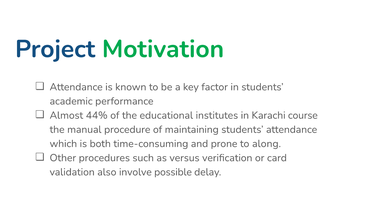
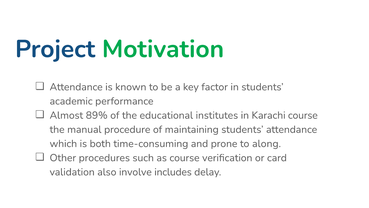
44%: 44% -> 89%
as versus: versus -> course
possible: possible -> includes
